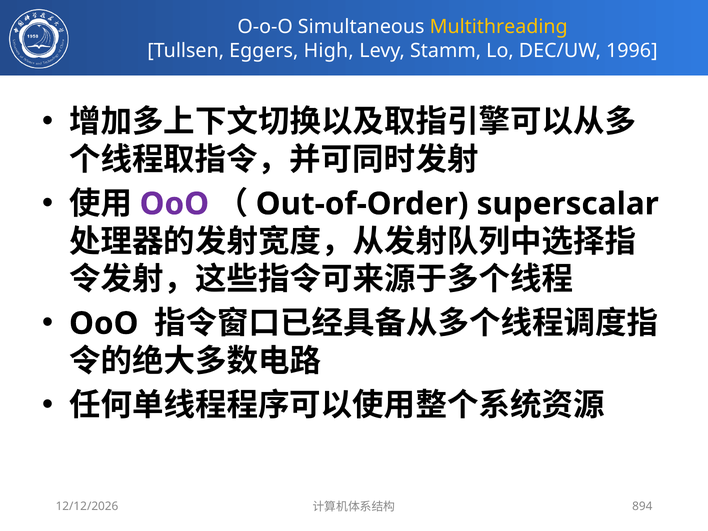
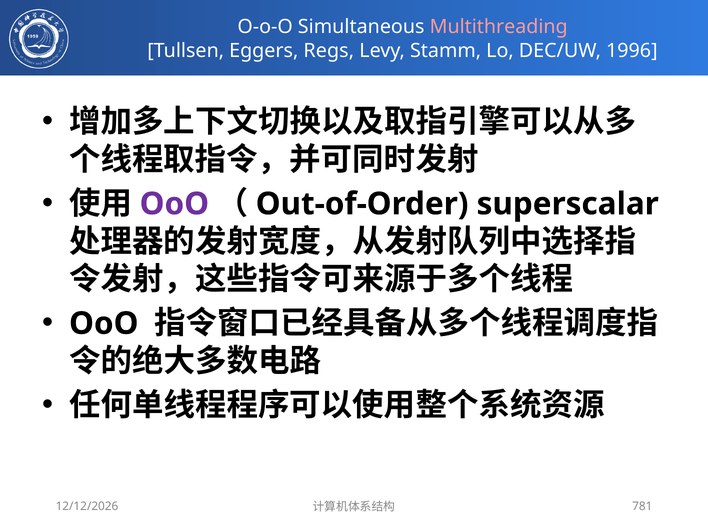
Multithreading colour: yellow -> pink
High: High -> Regs
894: 894 -> 781
